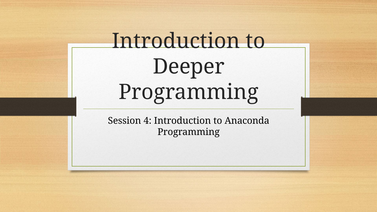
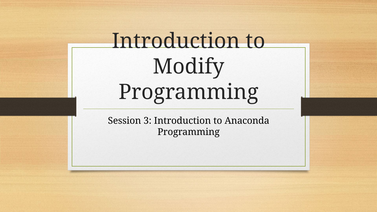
Deeper: Deeper -> Modify
4: 4 -> 3
